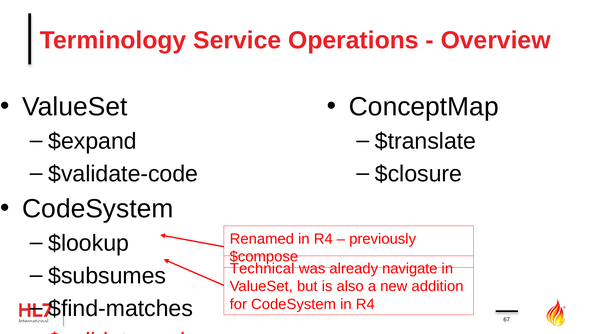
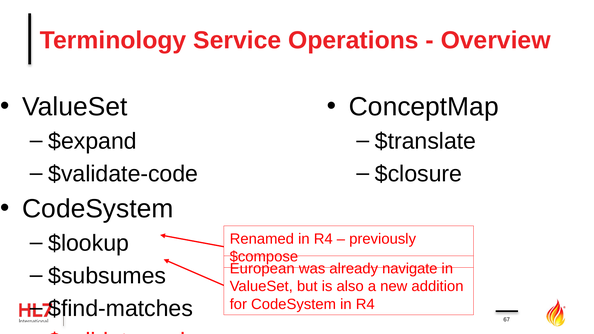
Technical: Technical -> European
